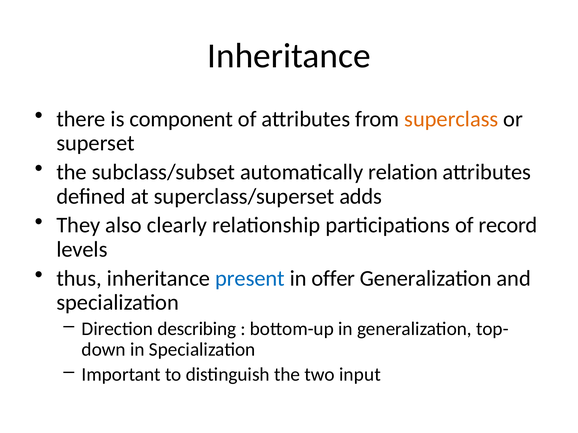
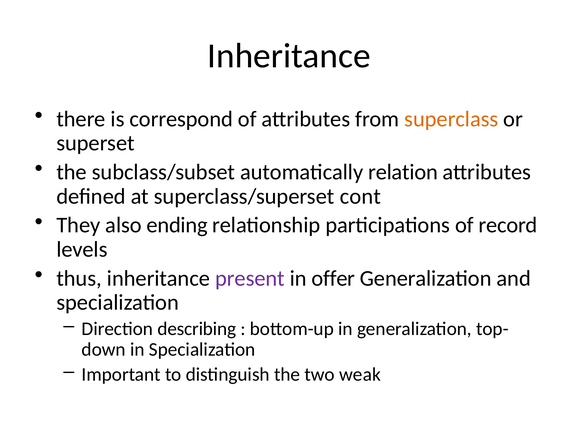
component: component -> correspond
adds: adds -> cont
clearly: clearly -> ending
present colour: blue -> purple
input: input -> weak
